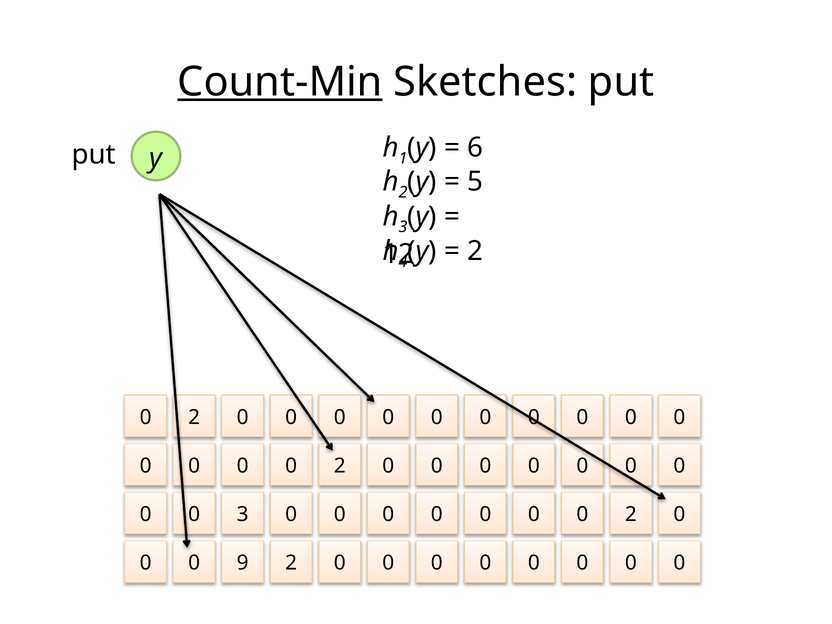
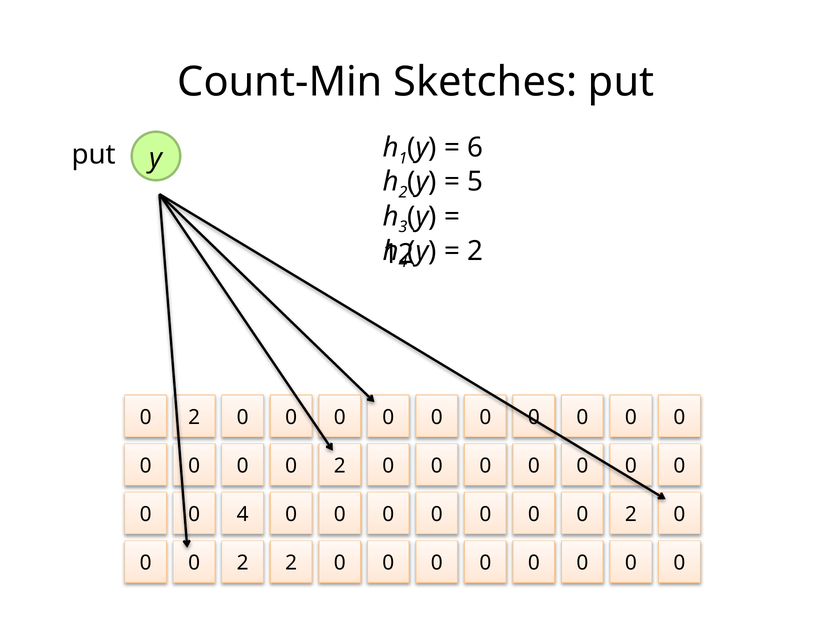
Count-Min underline: present -> none
3 at (243, 514): 3 -> 4
9 at (243, 563): 9 -> 2
